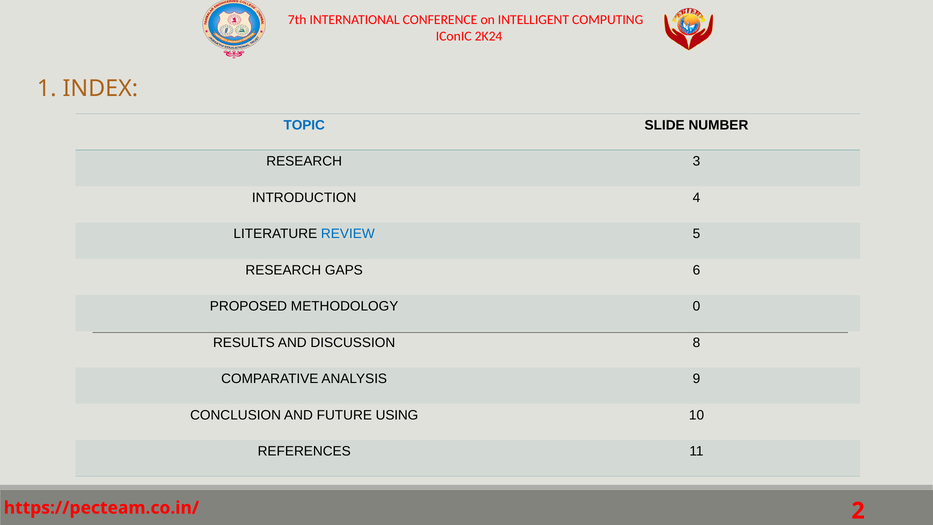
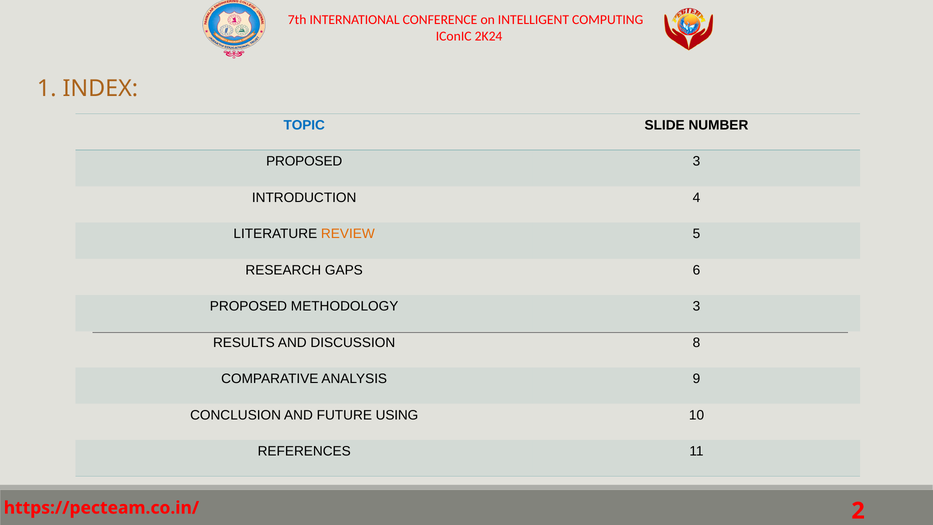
RESEARCH at (304, 161): RESEARCH -> PROPOSED
REVIEW colour: blue -> orange
METHODOLOGY 0: 0 -> 3
